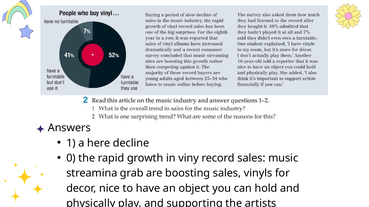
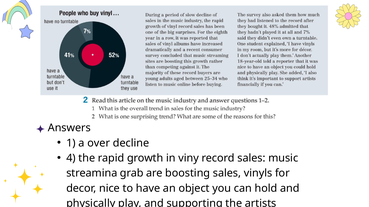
here: here -> over
0: 0 -> 4
